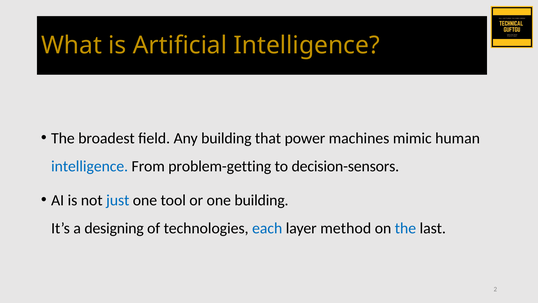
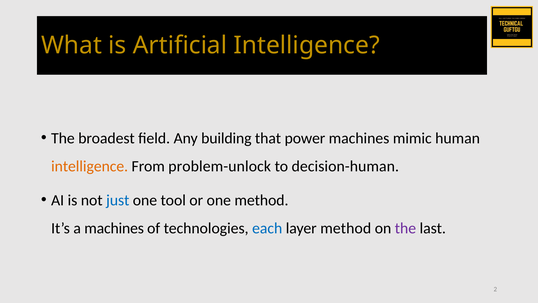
intelligence at (90, 166) colour: blue -> orange
problem-getting: problem-getting -> problem-unlock
decision-sensors: decision-sensors -> decision-human
one building: building -> method
a designing: designing -> machines
the at (405, 228) colour: blue -> purple
